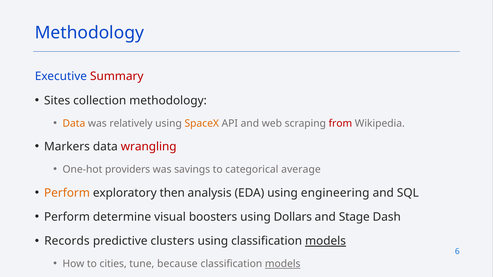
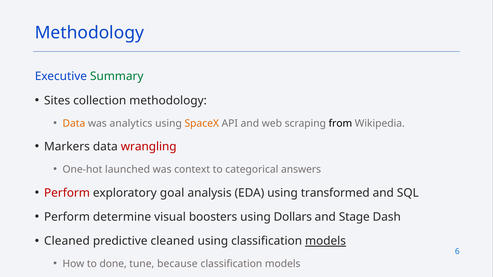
Summary colour: red -> green
relatively: relatively -> analytics
from colour: red -> black
providers: providers -> launched
savings: savings -> context
average: average -> answers
Perform at (67, 193) colour: orange -> red
then: then -> goal
engineering: engineering -> transformed
Records at (67, 241): Records -> Cleaned
predictive clusters: clusters -> cleaned
cities: cities -> done
models at (283, 264) underline: present -> none
